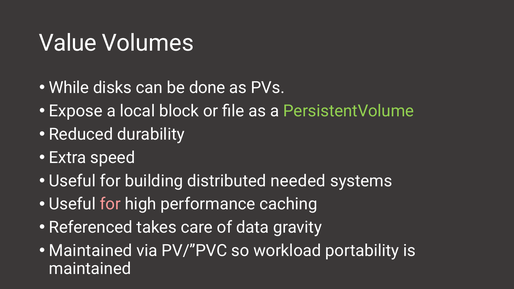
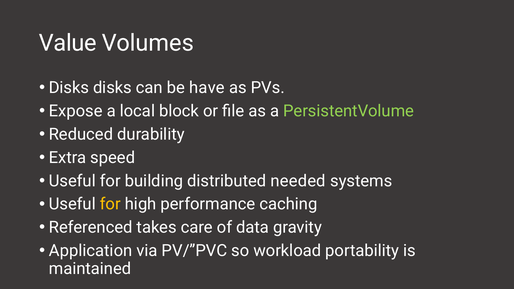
While at (69, 88): While -> Disks
done: done -> have
for at (110, 204) colour: pink -> yellow
Maintained at (91, 251): Maintained -> Application
